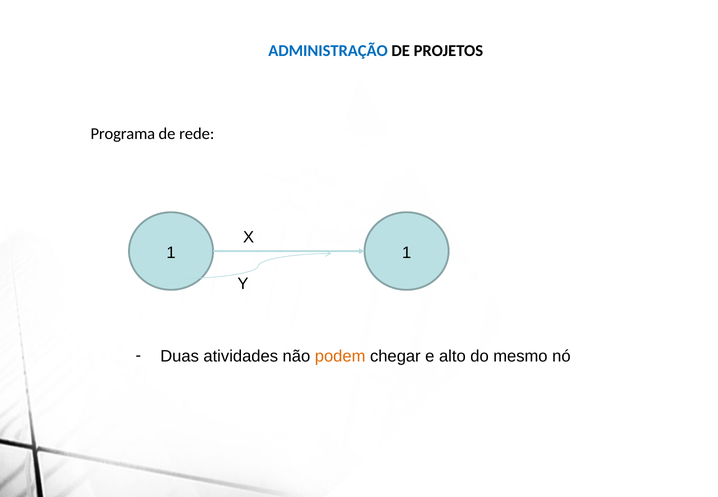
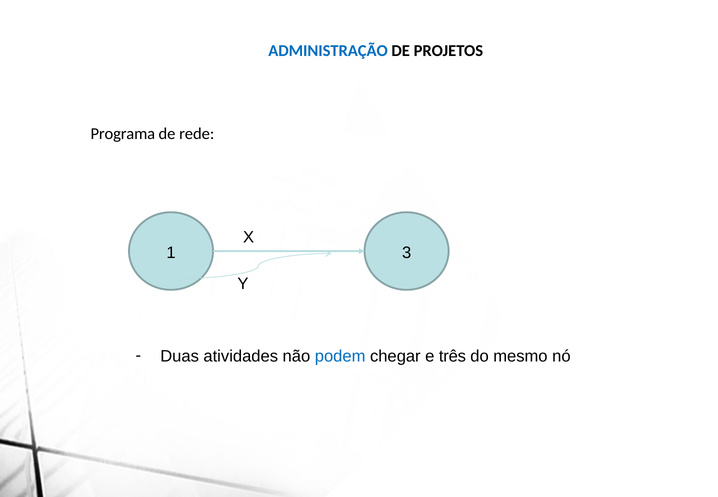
1 1: 1 -> 3
podem colour: orange -> blue
alto: alto -> três
